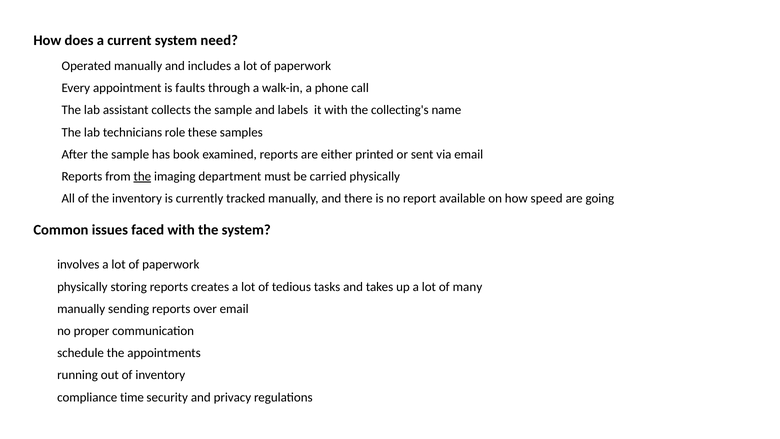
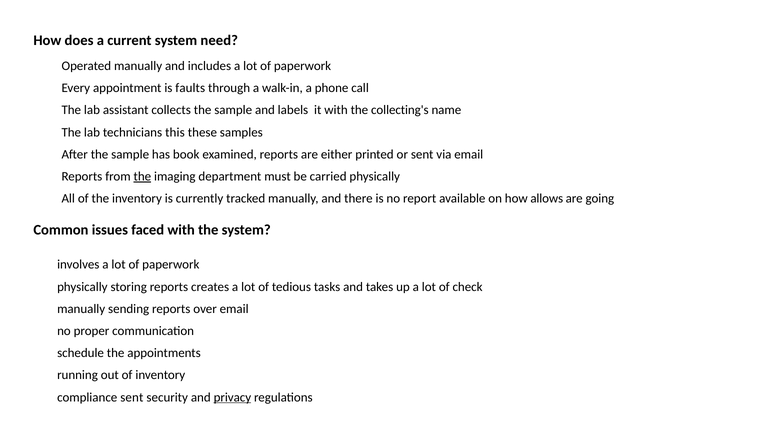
role: role -> this
speed: speed -> allows
many: many -> check
compliance time: time -> sent
privacy underline: none -> present
